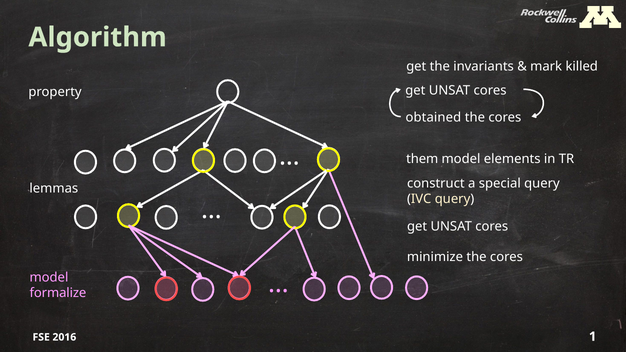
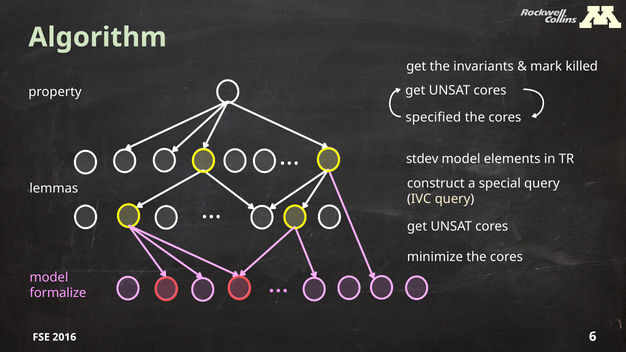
obtained: obtained -> specified
them: them -> stdev
1: 1 -> 6
